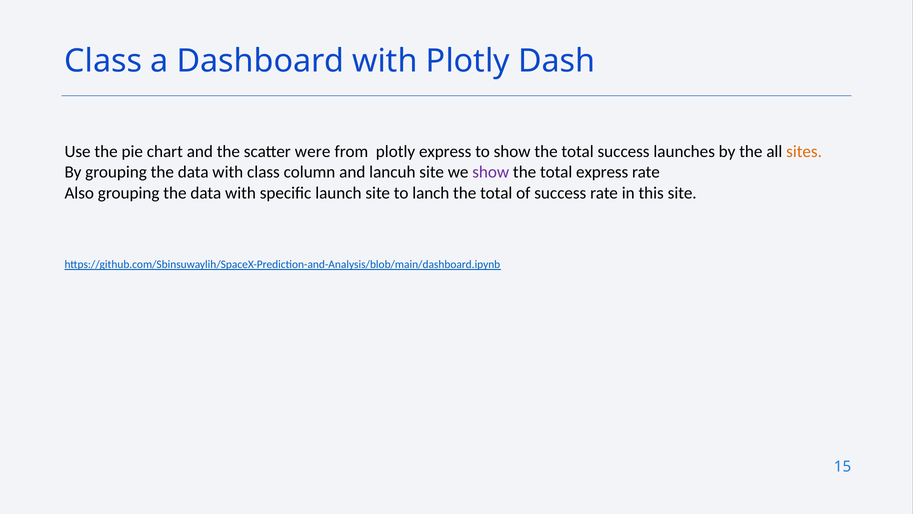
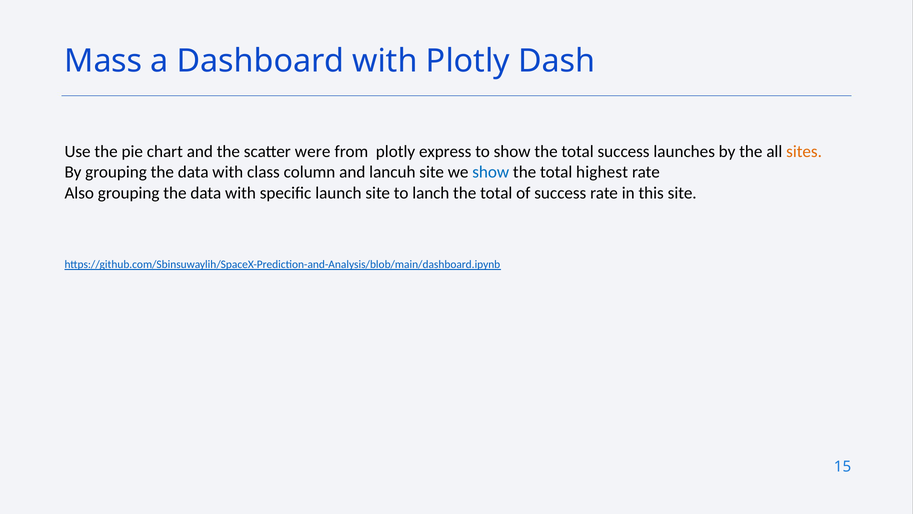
Class at (103, 61): Class -> Mass
show at (491, 172) colour: purple -> blue
total express: express -> highest
